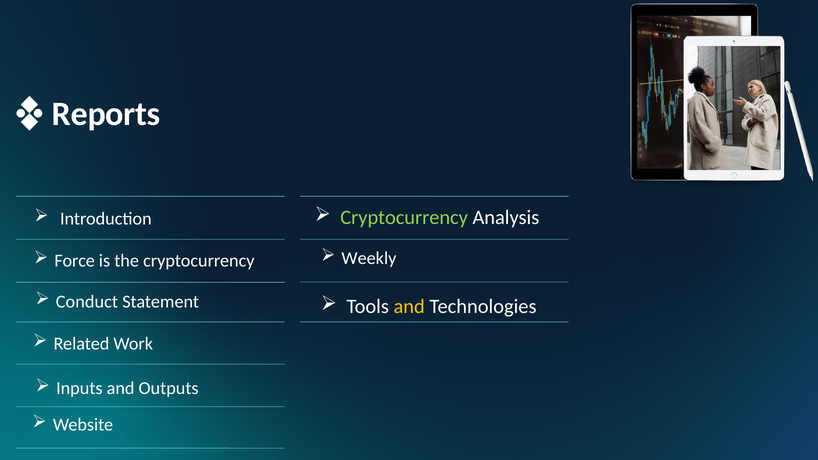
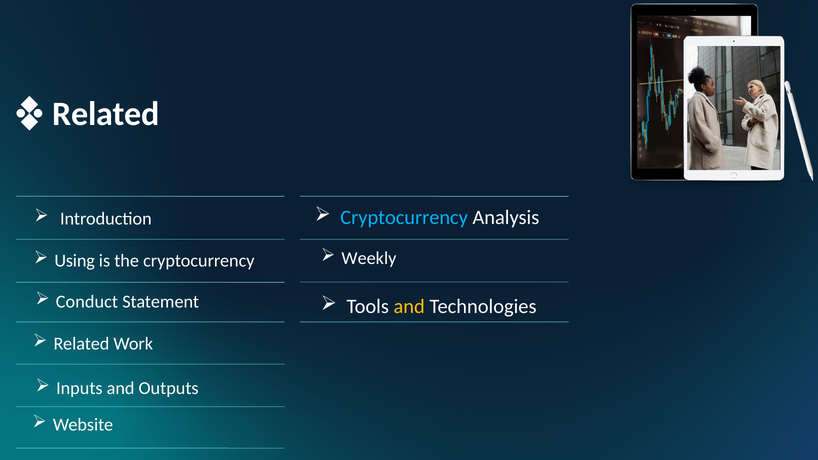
Reports at (106, 114): Reports -> Related
Cryptocurrency at (404, 218) colour: light green -> light blue
Force: Force -> Using
